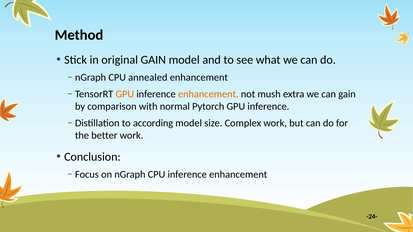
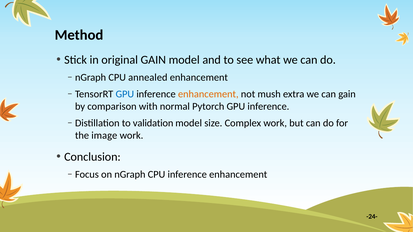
GPU at (125, 94) colour: orange -> blue
according: according -> validation
better: better -> image
